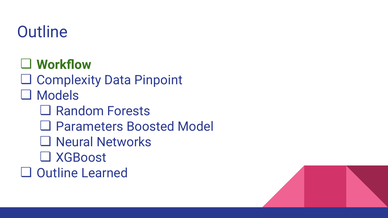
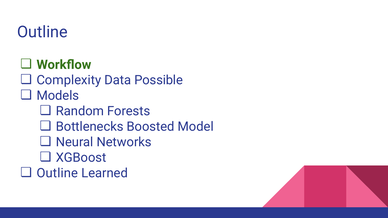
Pinpoint: Pinpoint -> Possible
Parameters: Parameters -> Bottlenecks
